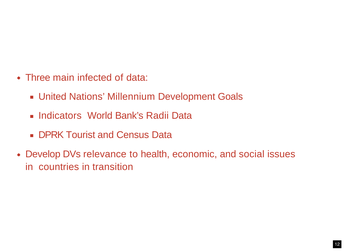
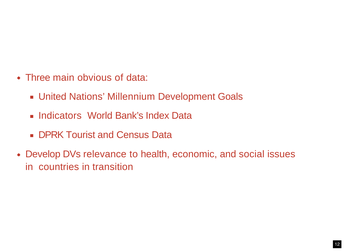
infected: infected -> obvious
Radii: Radii -> Index
